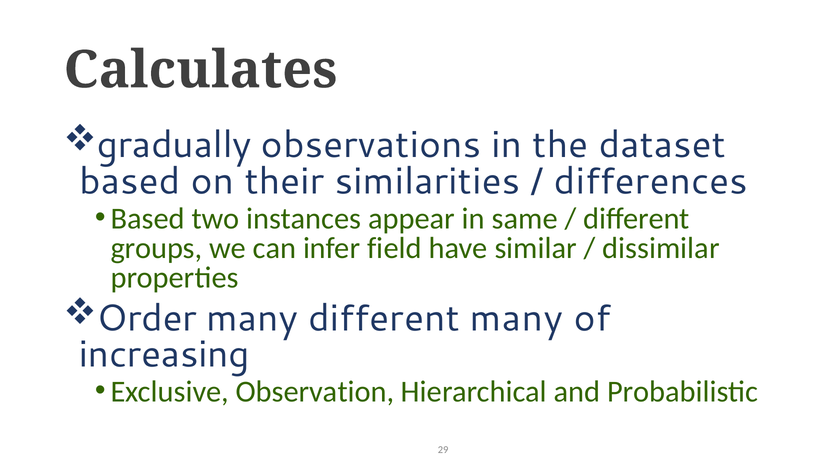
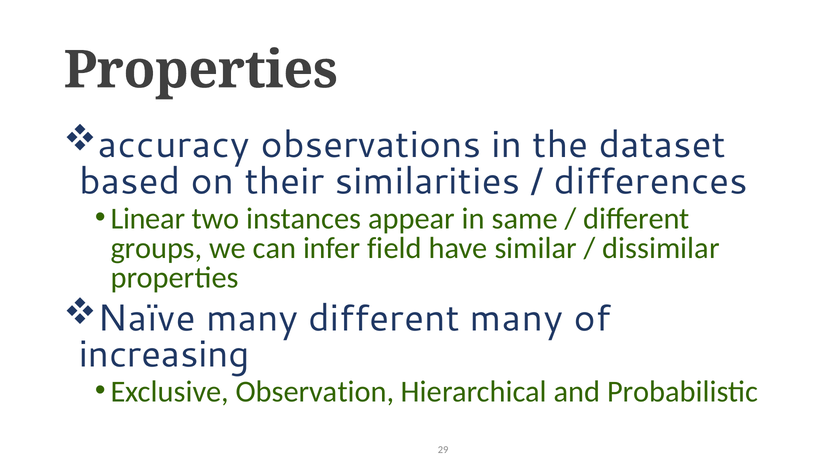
Calculates at (200, 70): Calculates -> Properties
gradually: gradually -> accuracy
Based at (148, 218): Based -> Linear
Order: Order -> Naïve
